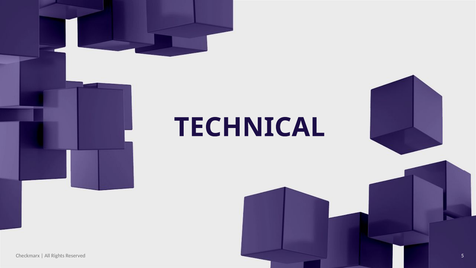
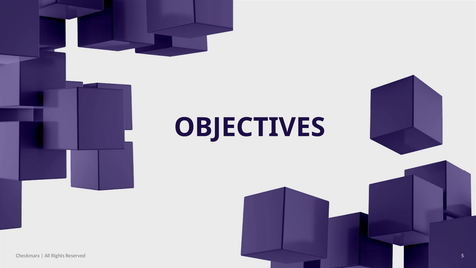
TECHNICAL: TECHNICAL -> OBJECTIVES
